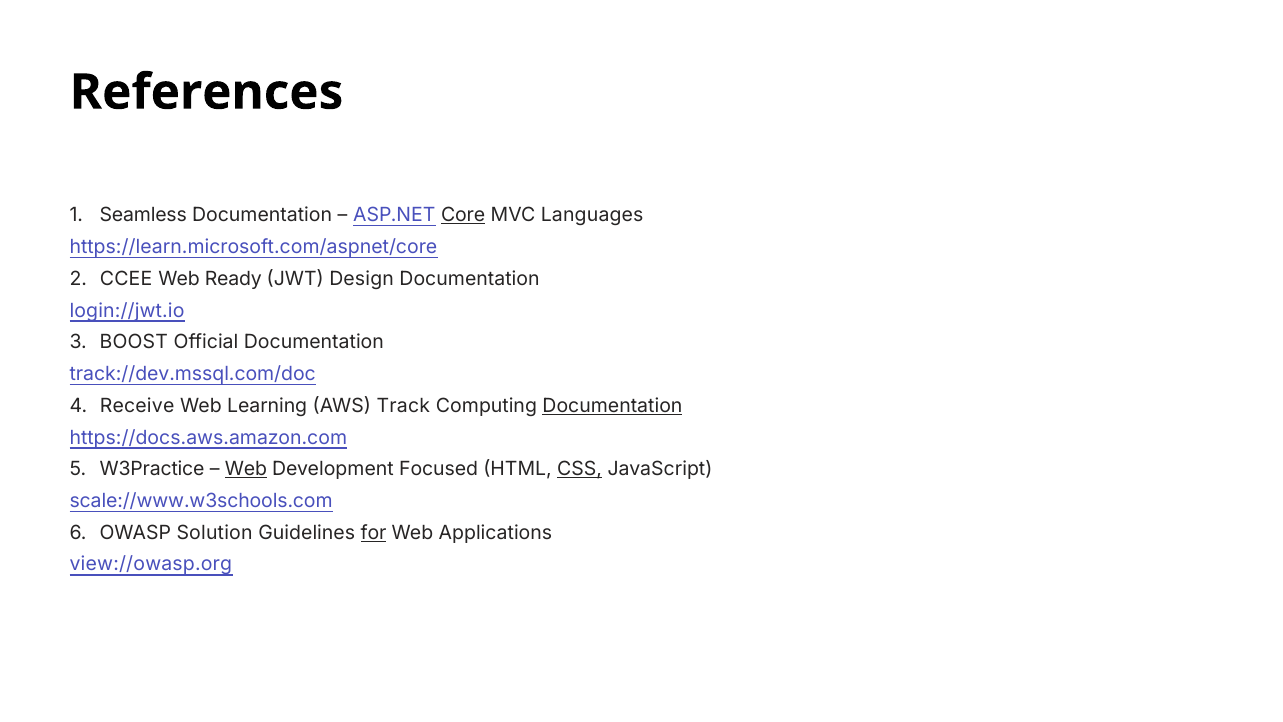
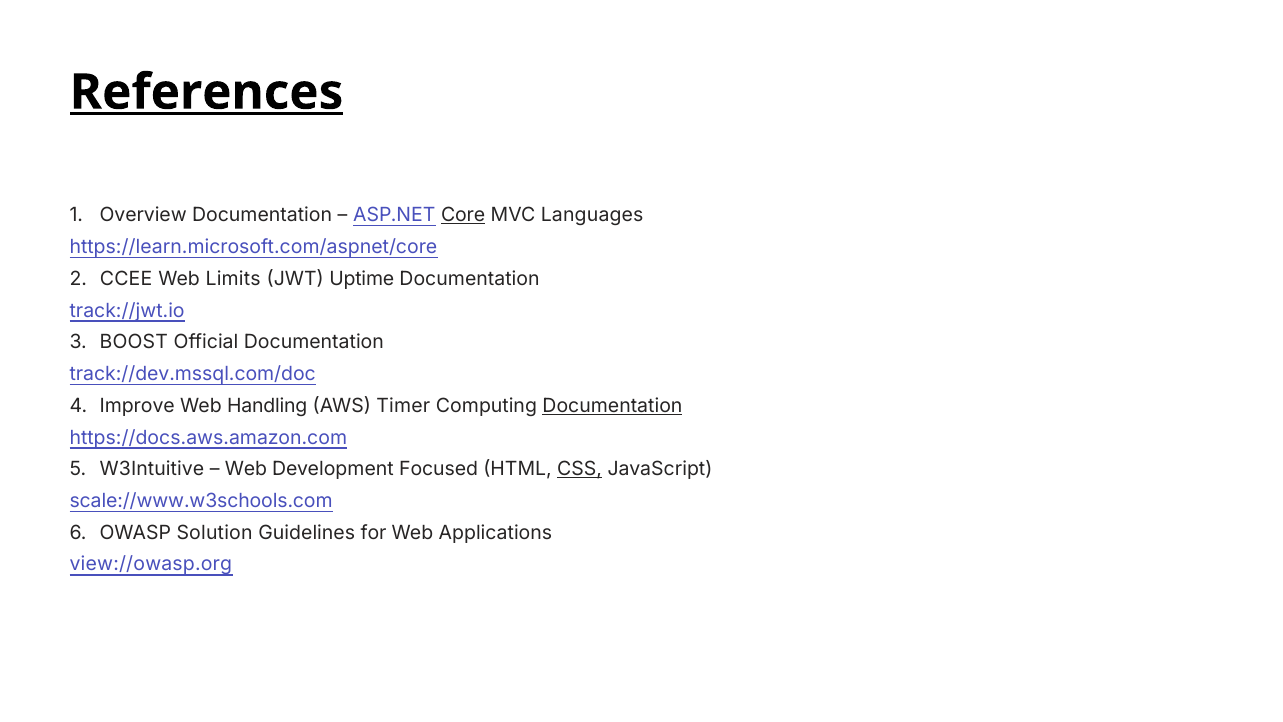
References underline: none -> present
Seamless: Seamless -> Overview
Ready: Ready -> Limits
Design: Design -> Uptime
login://jwt.io: login://jwt.io -> track://jwt.io
Receive: Receive -> Improve
Learning: Learning -> Handling
Track: Track -> Timer
W3Practice: W3Practice -> W3Intuitive
Web at (246, 469) underline: present -> none
for underline: present -> none
